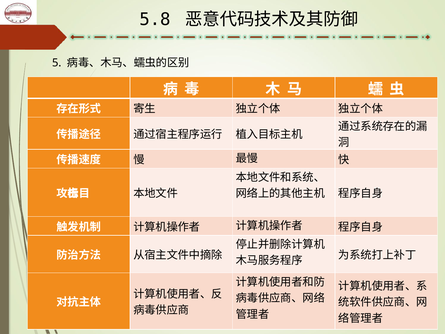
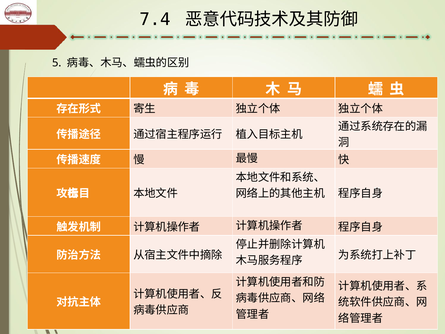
5.8: 5.8 -> 7.4
